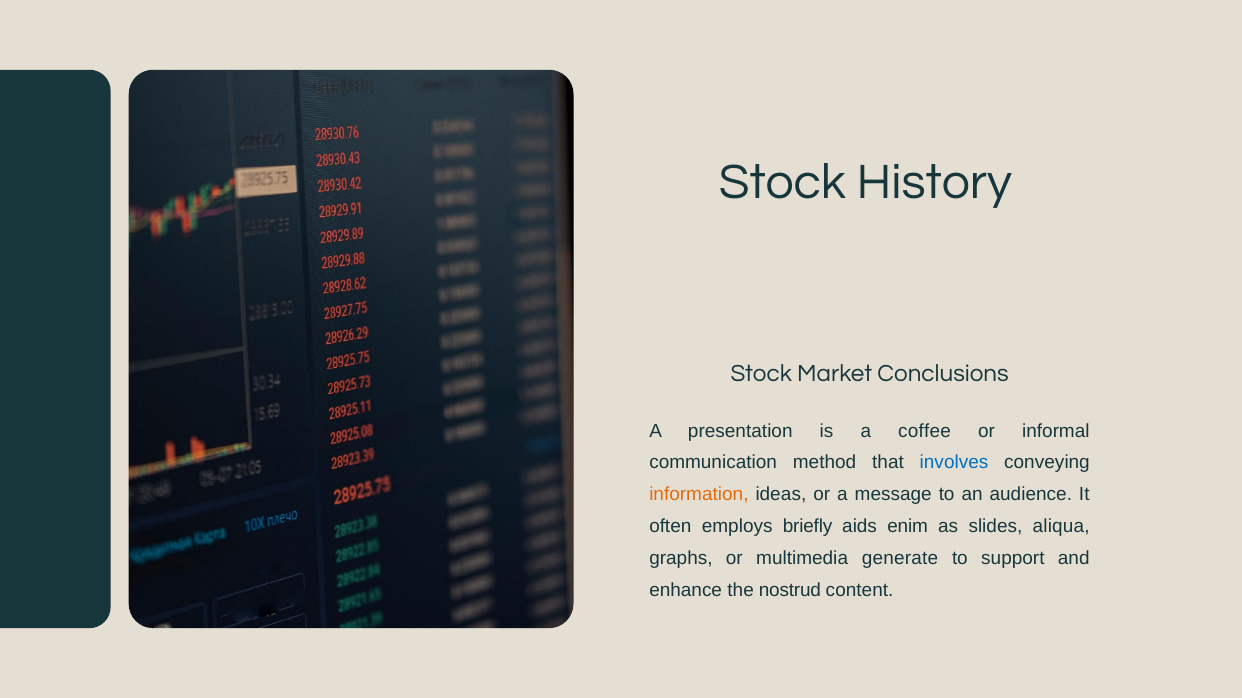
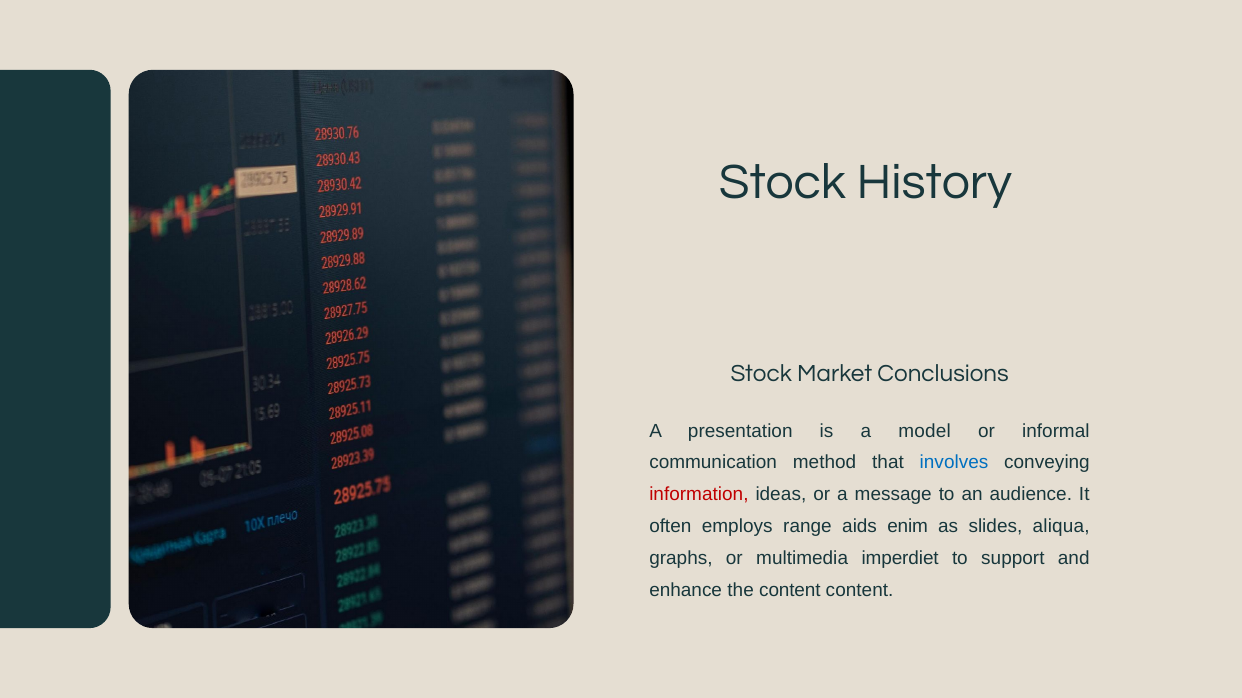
coffee: coffee -> model
information colour: orange -> red
briefly: briefly -> range
generate: generate -> imperdiet
the nostrud: nostrud -> content
